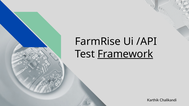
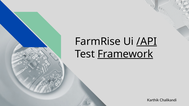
/API underline: none -> present
